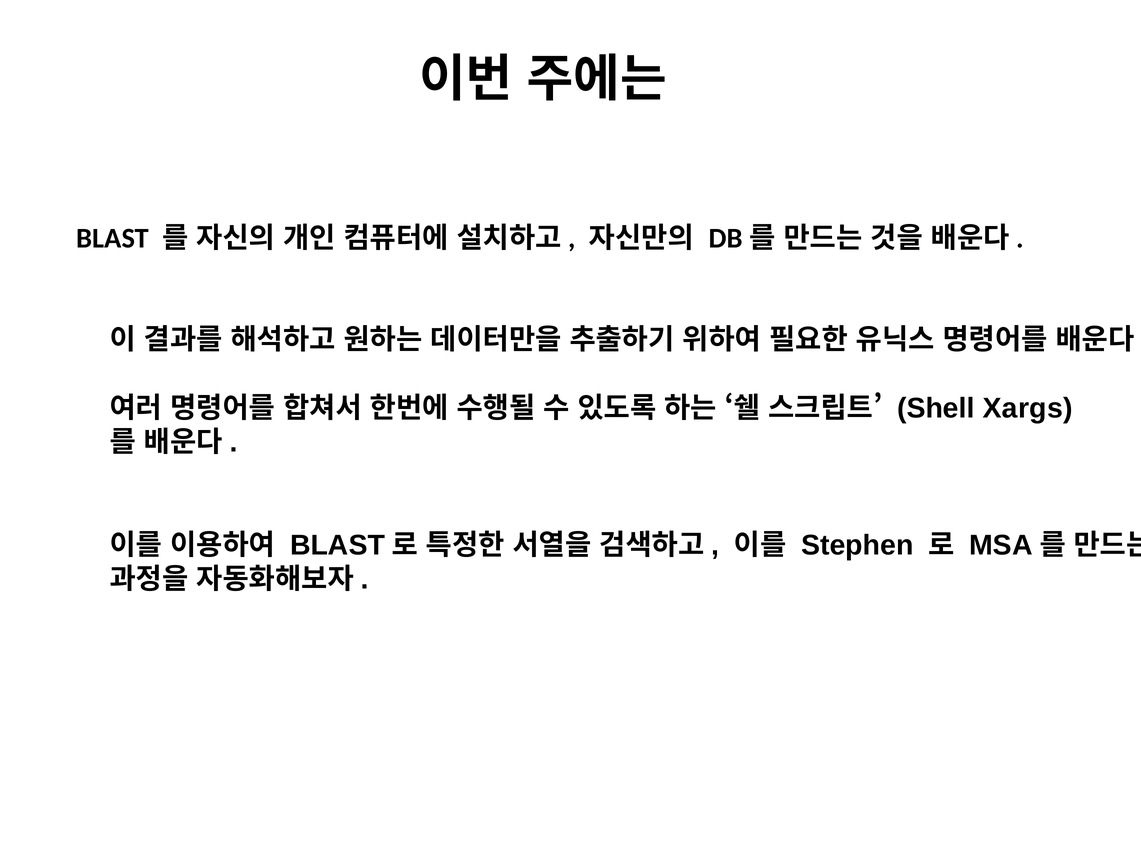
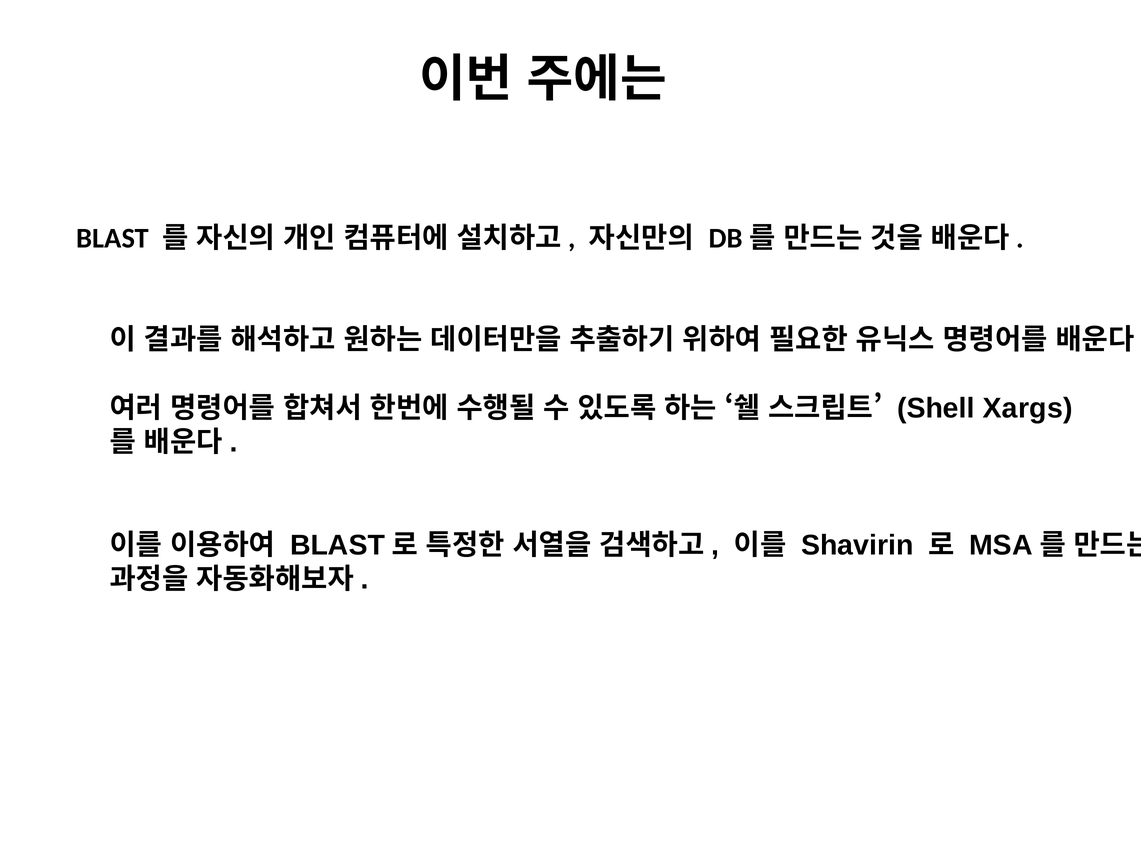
Stephen: Stephen -> Shavirin
